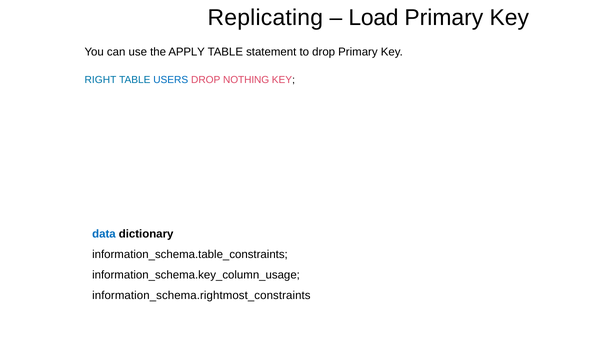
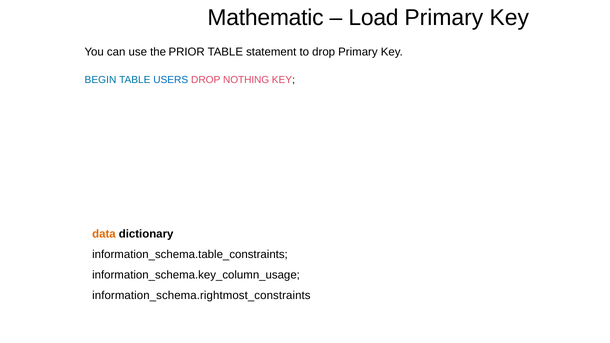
Replicating: Replicating -> Mathematic
APPLY: APPLY -> PRIOR
RIGHT: RIGHT -> BEGIN
data colour: blue -> orange
